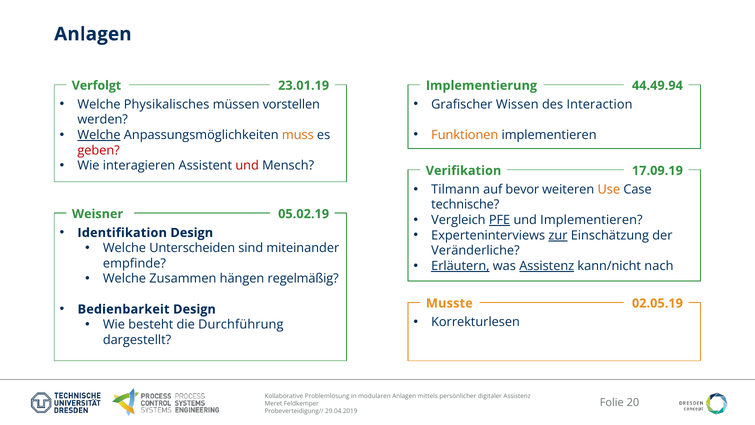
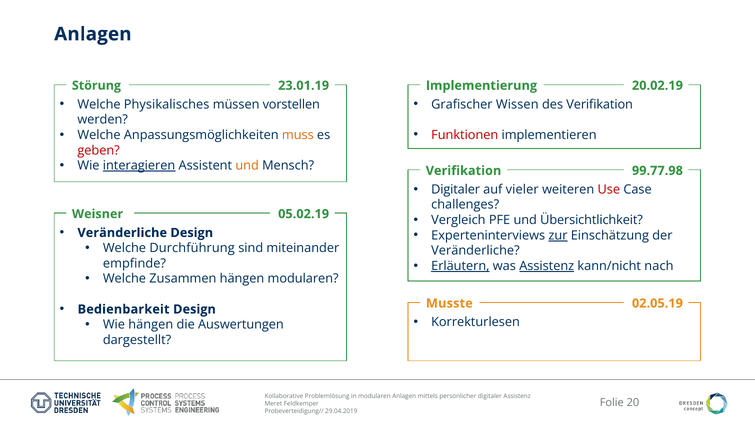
44.49.94: 44.49.94 -> 20.02.19
Verfolgt: Verfolgt -> Störung
des Interaction: Interaction -> Verifikation
Welche at (99, 135) underline: present -> none
Funktionen colour: orange -> red
interagieren underline: none -> present
und at (247, 165) colour: red -> orange
17.09.19: 17.09.19 -> 99.77.98
Tilmann at (456, 189): Tilmann -> Digitaler
bevor: bevor -> vieler
Use colour: orange -> red
technische: technische -> challenges
PFE underline: present -> none
und Implementieren: Implementieren -> Übersichtlichkeit
Identifikation at (122, 233): Identifikation -> Veränderliche
Unterscheiden: Unterscheiden -> Durchführung
hängen regelmäßig: regelmäßig -> modularen
Wie besteht: besteht -> hängen
Durchführung: Durchführung -> Auswertungen
